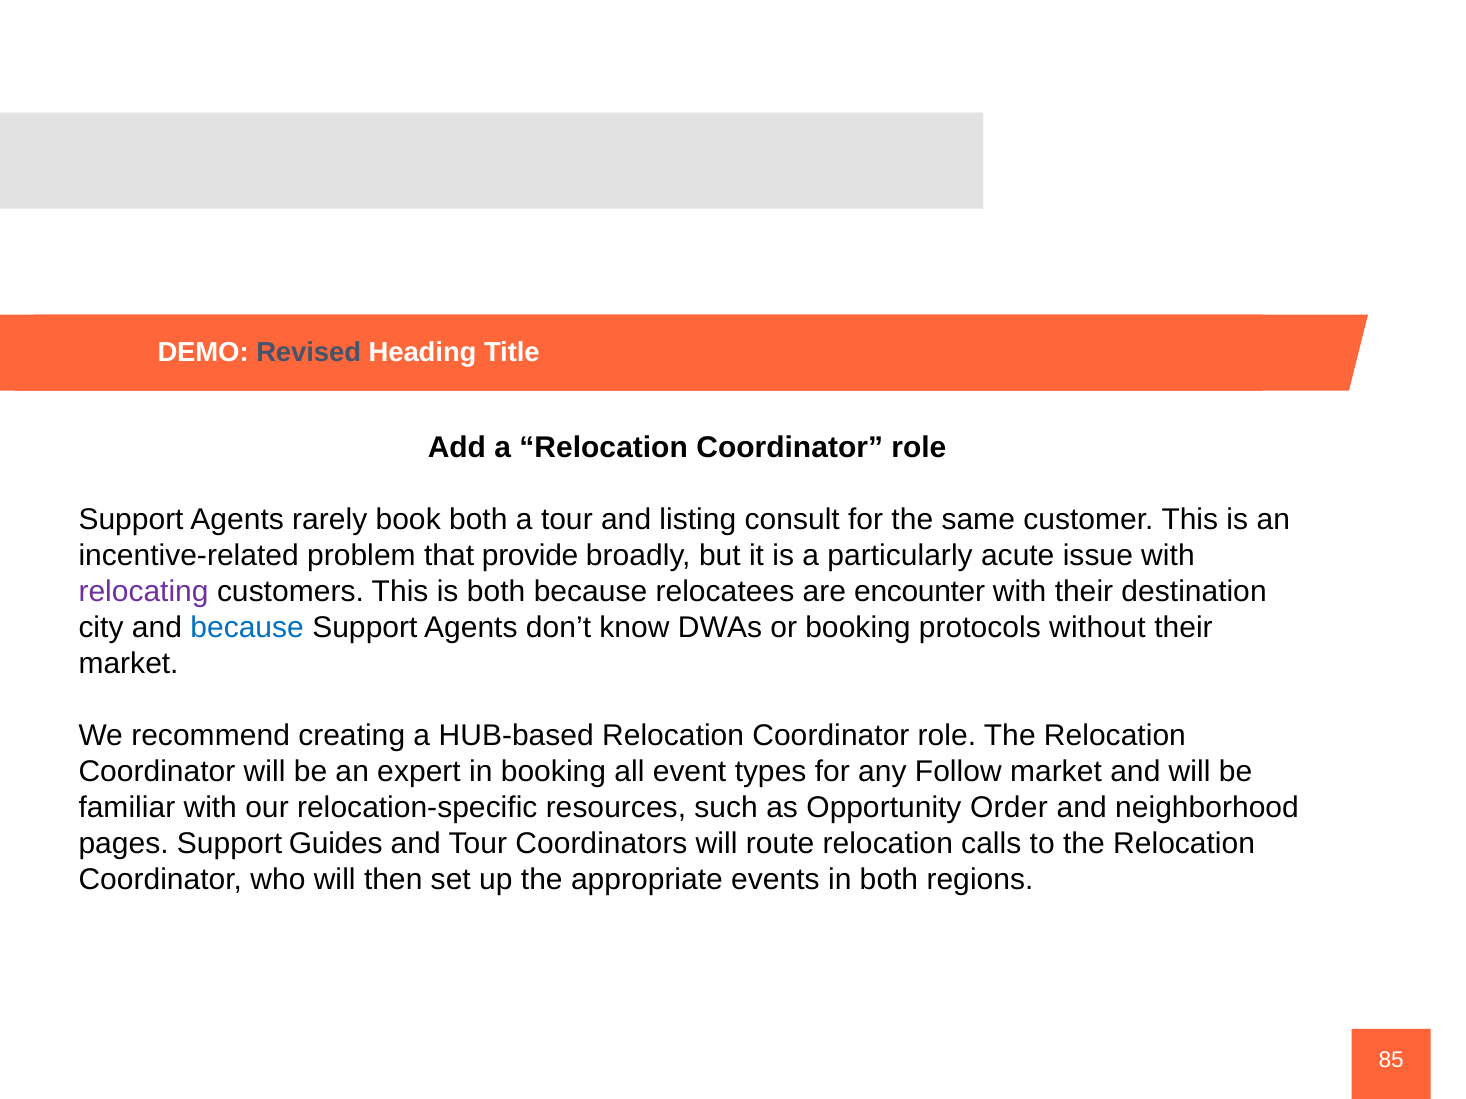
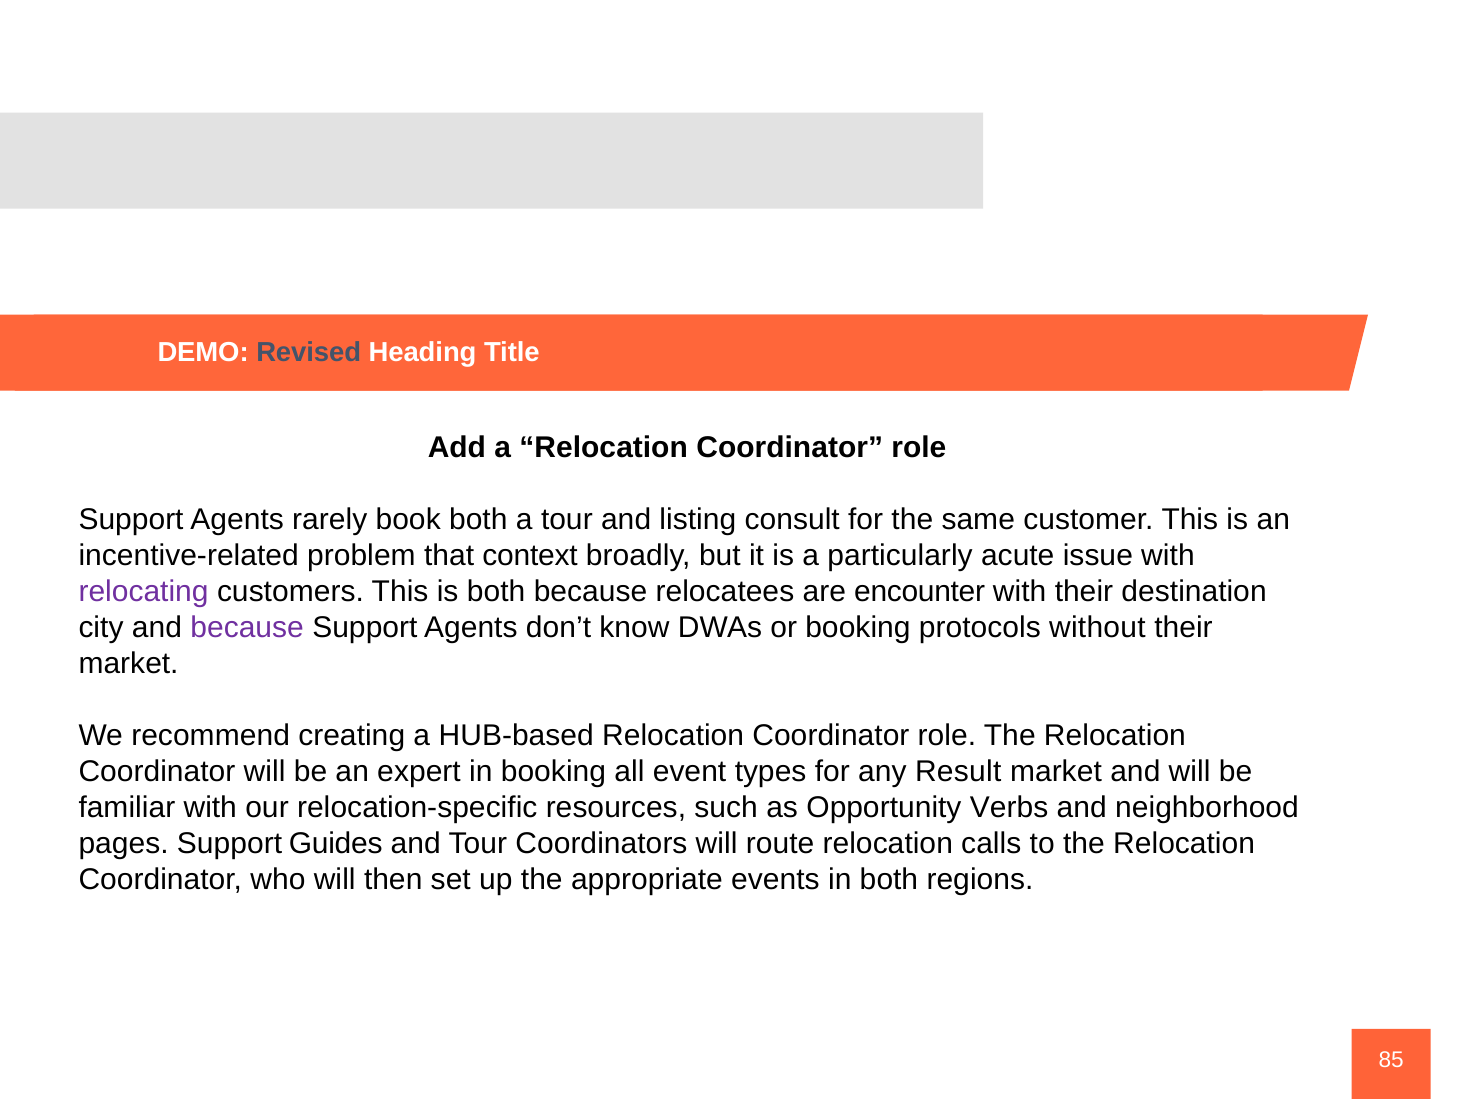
provide: provide -> context
because at (247, 628) colour: blue -> purple
Follow: Follow -> Result
Order: Order -> Verbs
